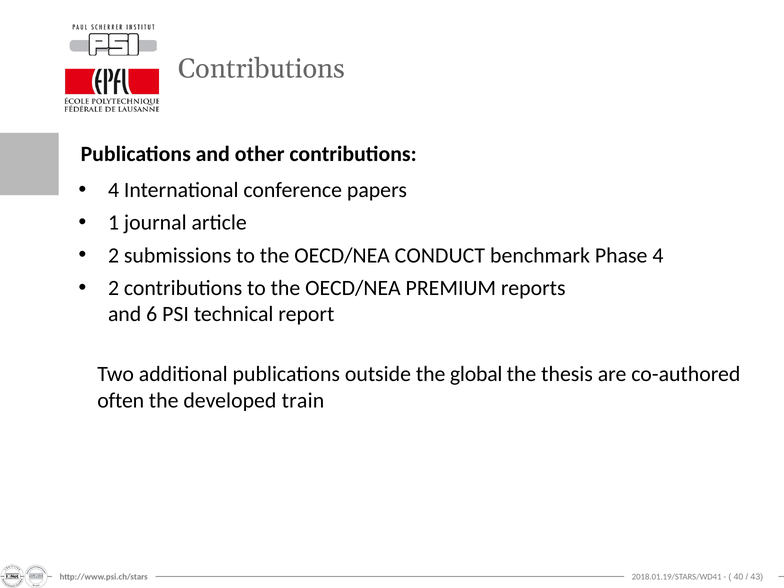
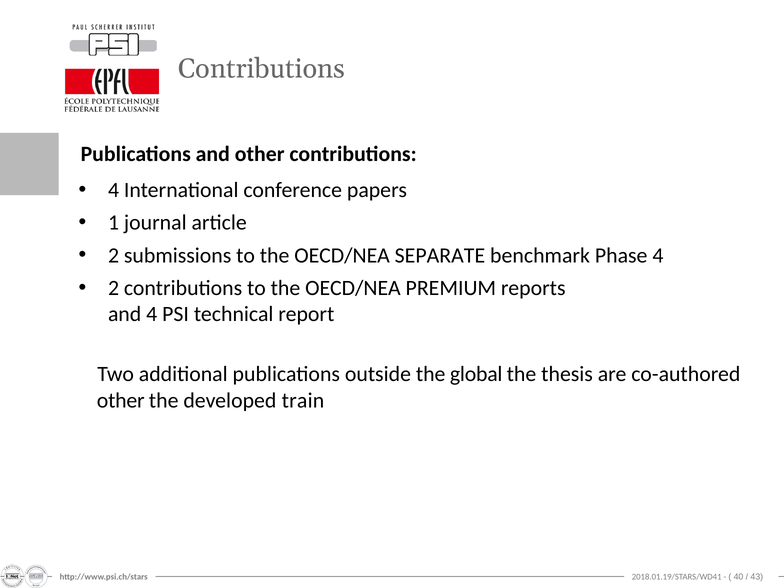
CONDUCT: CONDUCT -> SEPARATE
and 6: 6 -> 4
often at (121, 400): often -> other
